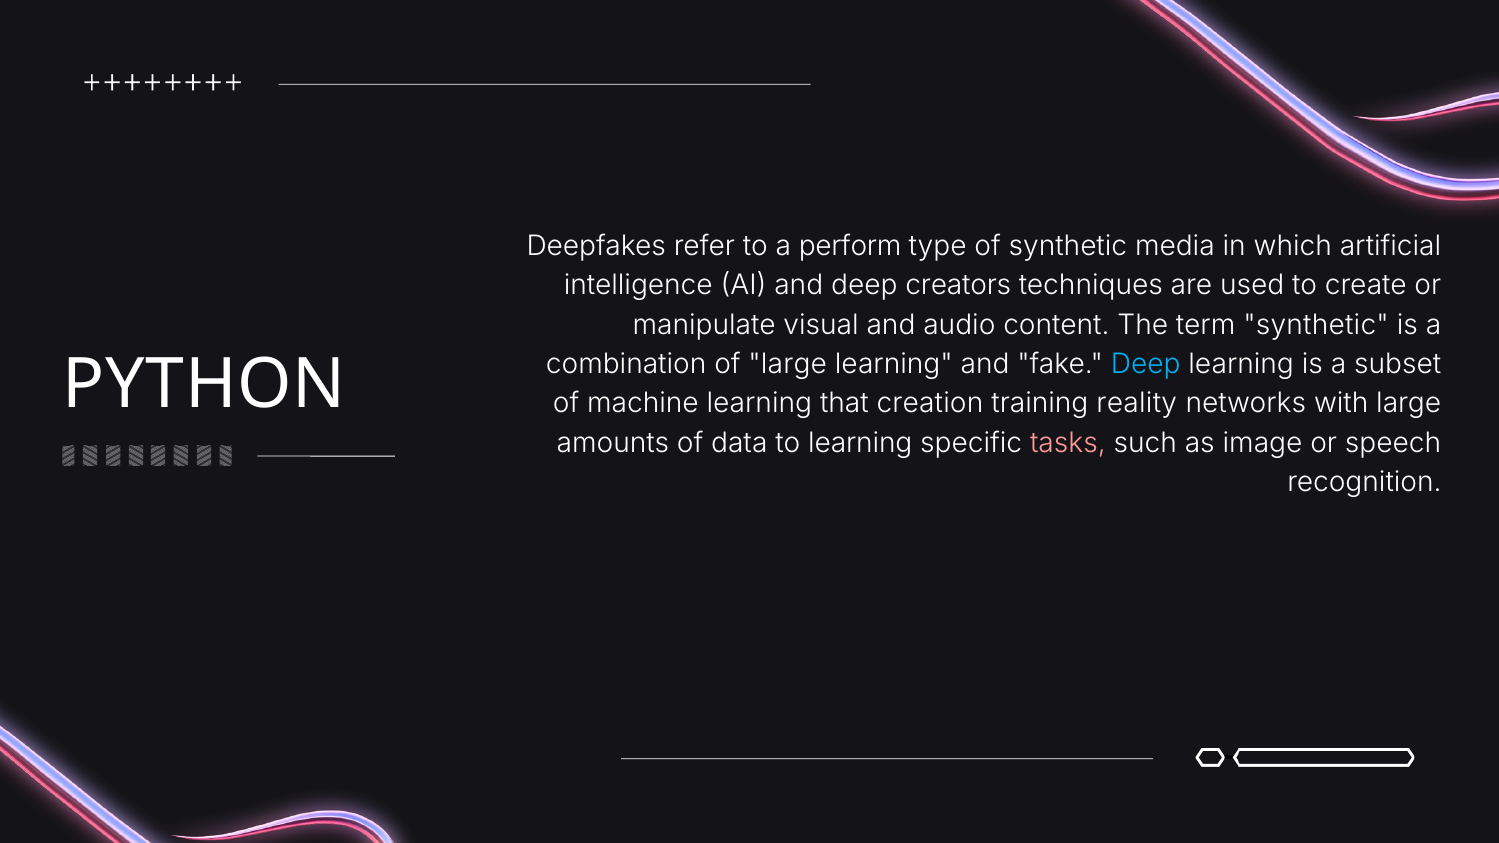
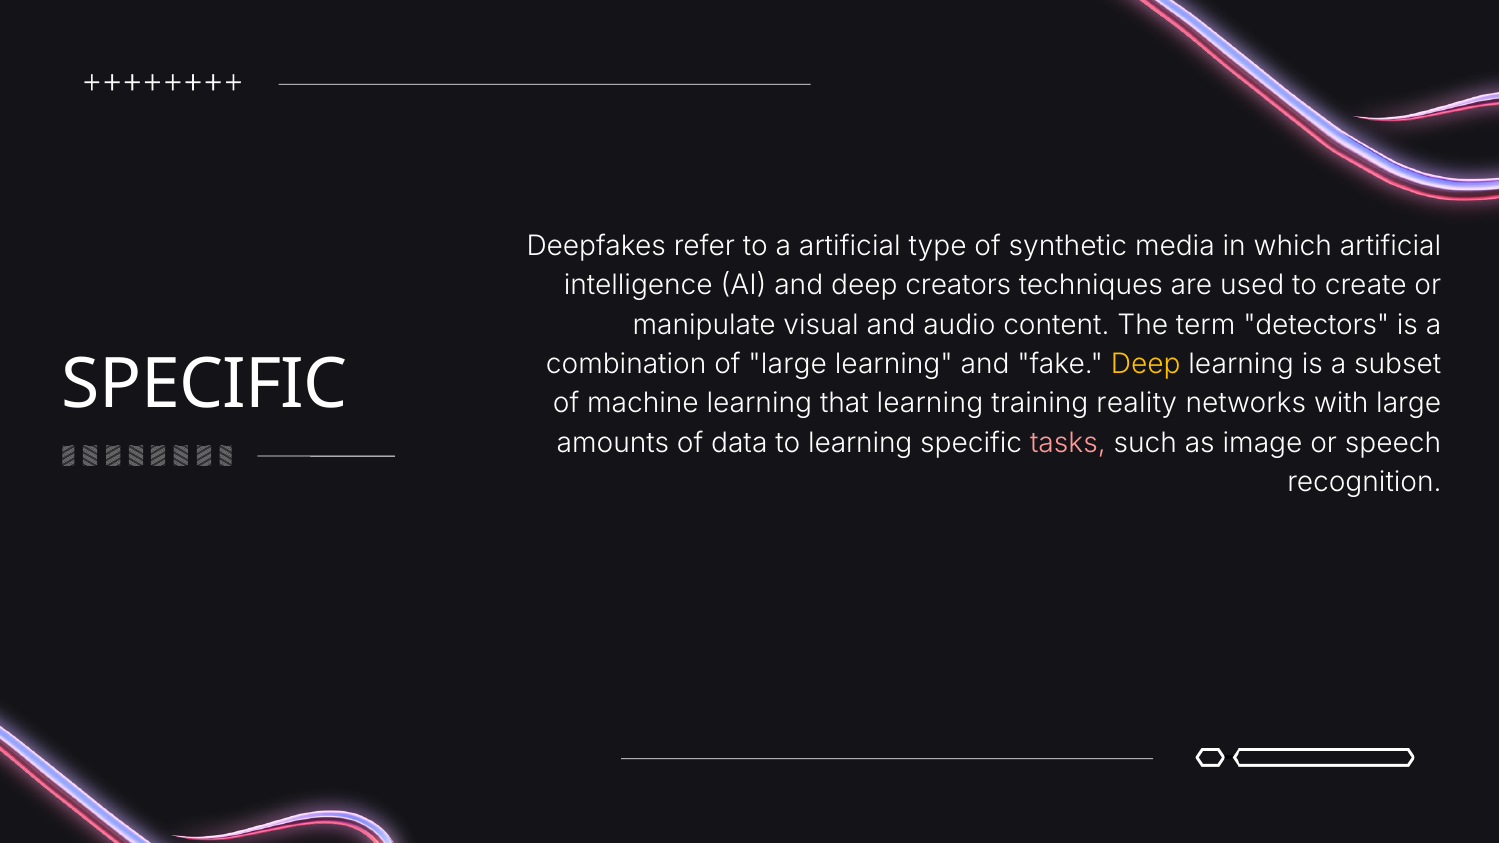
a perform: perform -> artificial
term synthetic: synthetic -> detectors
Deep at (1146, 364) colour: light blue -> yellow
PYTHON at (204, 384): PYTHON -> SPECIFIC
that creation: creation -> learning
